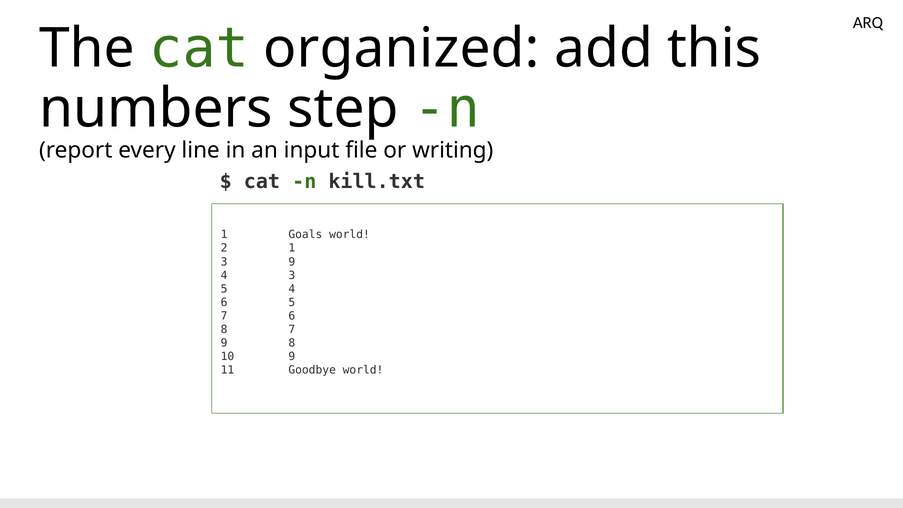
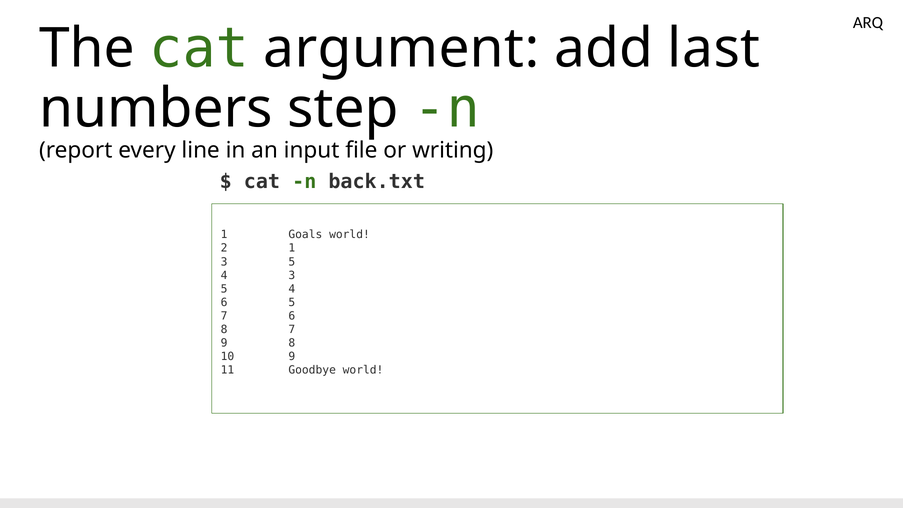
organized: organized -> argument
this: this -> last
kill.txt: kill.txt -> back.txt
9 at (292, 262): 9 -> 5
